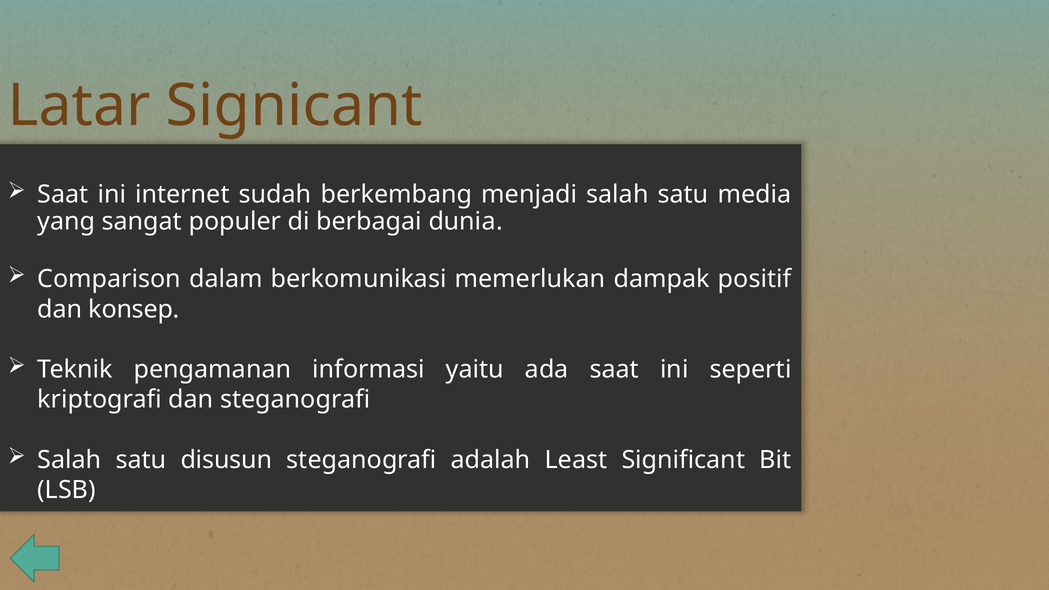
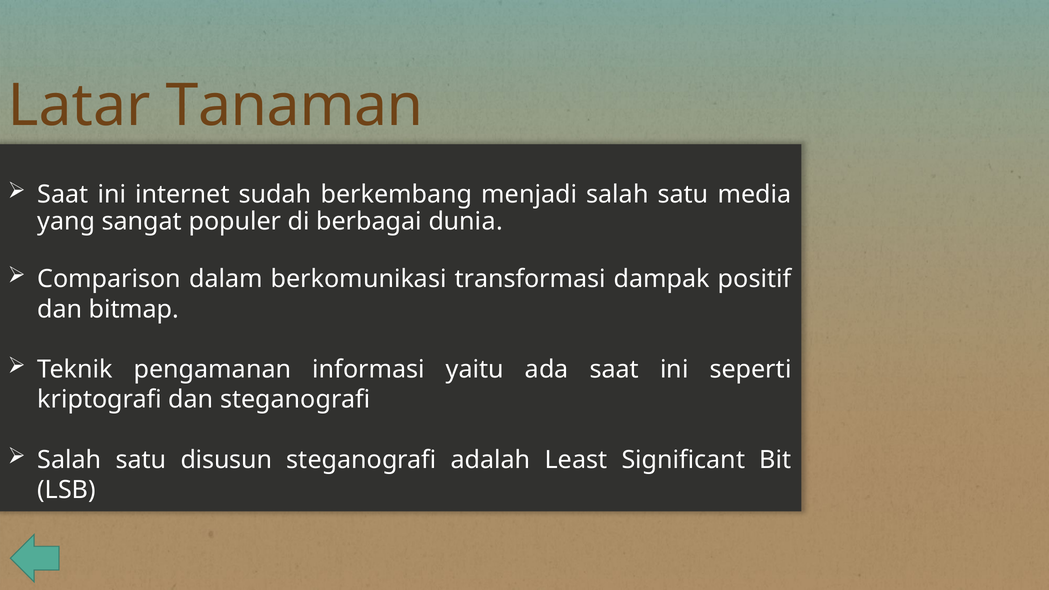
Signicant: Signicant -> Tanaman
memerlukan: memerlukan -> transformasi
konsep: konsep -> bitmap
